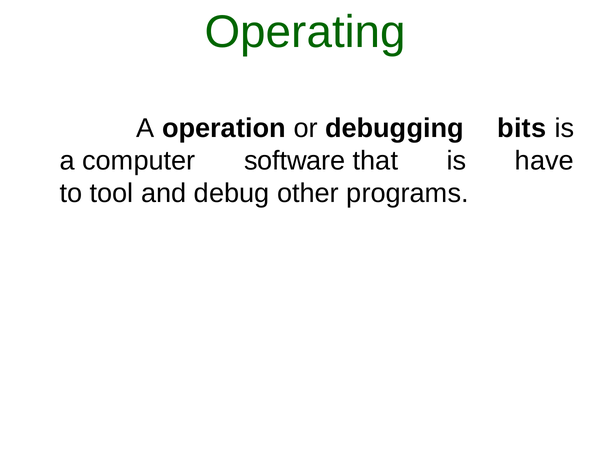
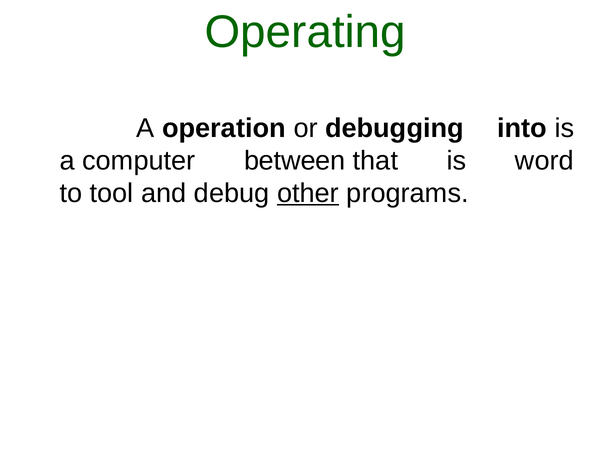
bits: bits -> into
software: software -> between
have: have -> word
other underline: none -> present
